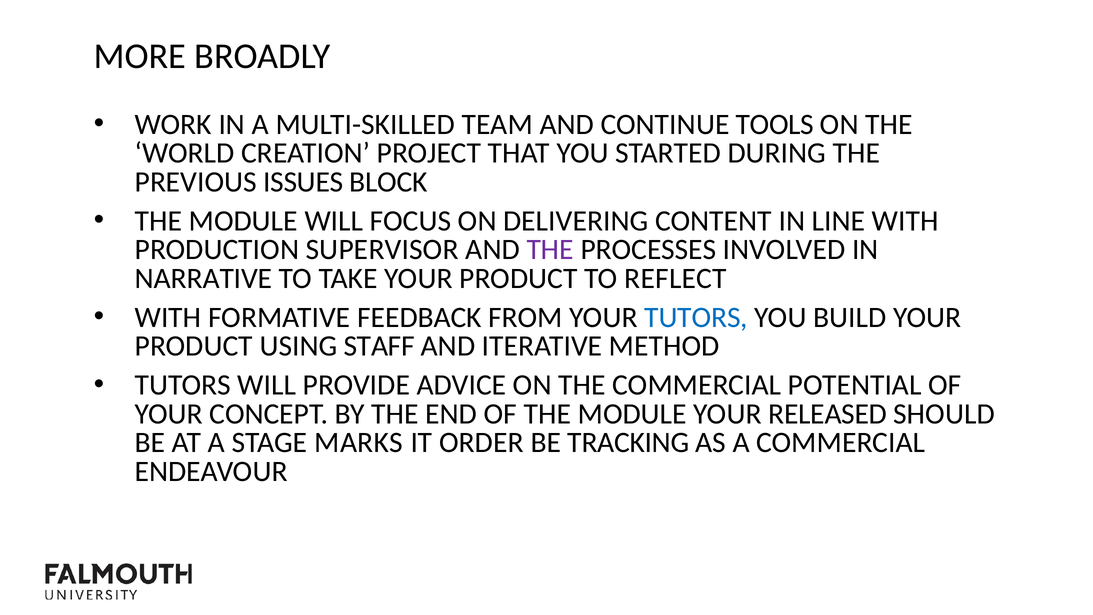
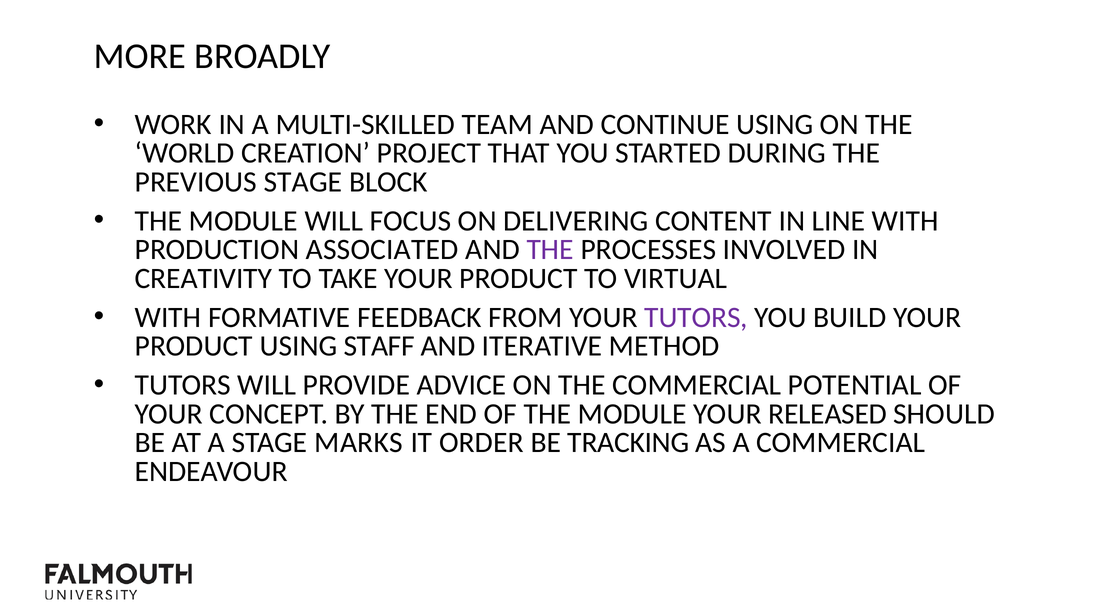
CONTINUE TOOLS: TOOLS -> USING
PREVIOUS ISSUES: ISSUES -> STAGE
SUPERVISOR: SUPERVISOR -> ASSOCIATED
NARRATIVE: NARRATIVE -> CREATIVITY
REFLECT: REFLECT -> VIRTUAL
TUTORS at (696, 317) colour: blue -> purple
